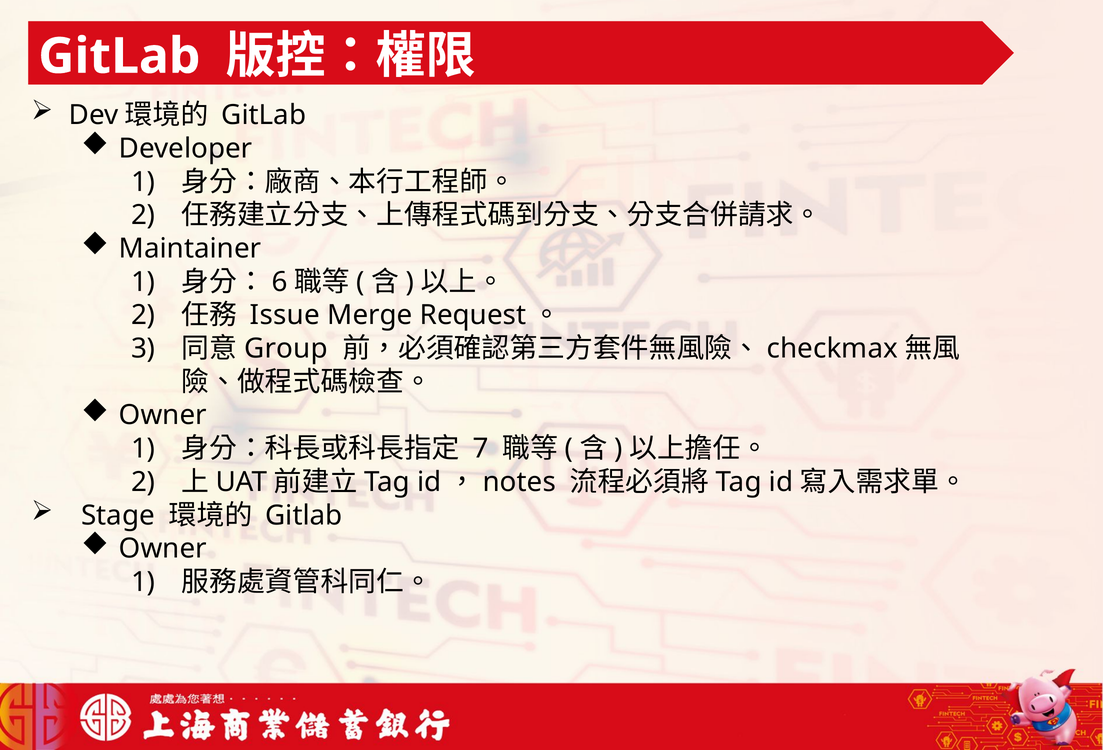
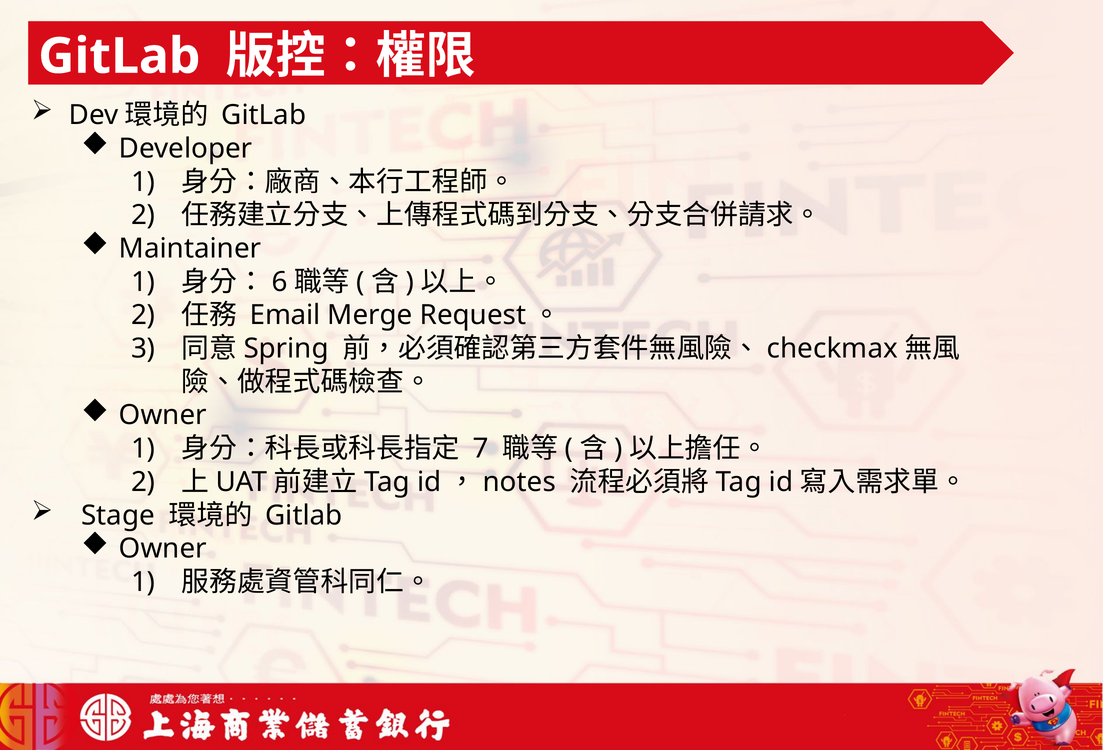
Issue: Issue -> Email
Group: Group -> Spring
